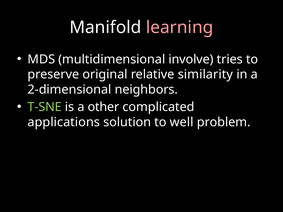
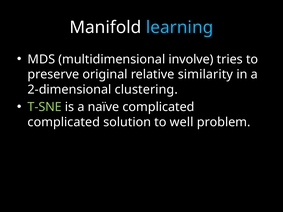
learning colour: pink -> light blue
neighbors: neighbors -> clustering
other: other -> naïve
applications at (64, 122): applications -> complicated
